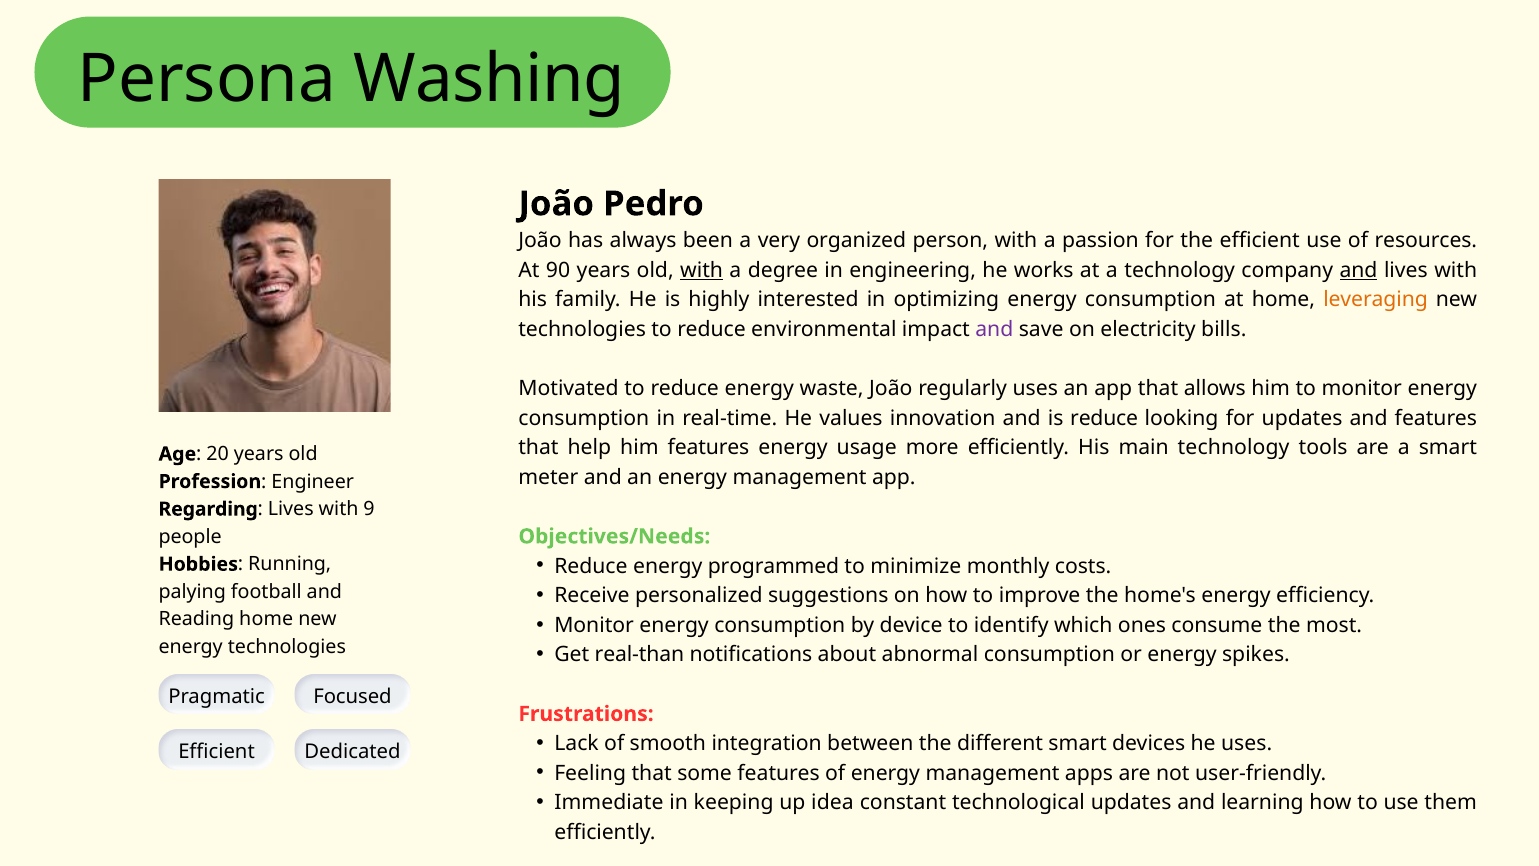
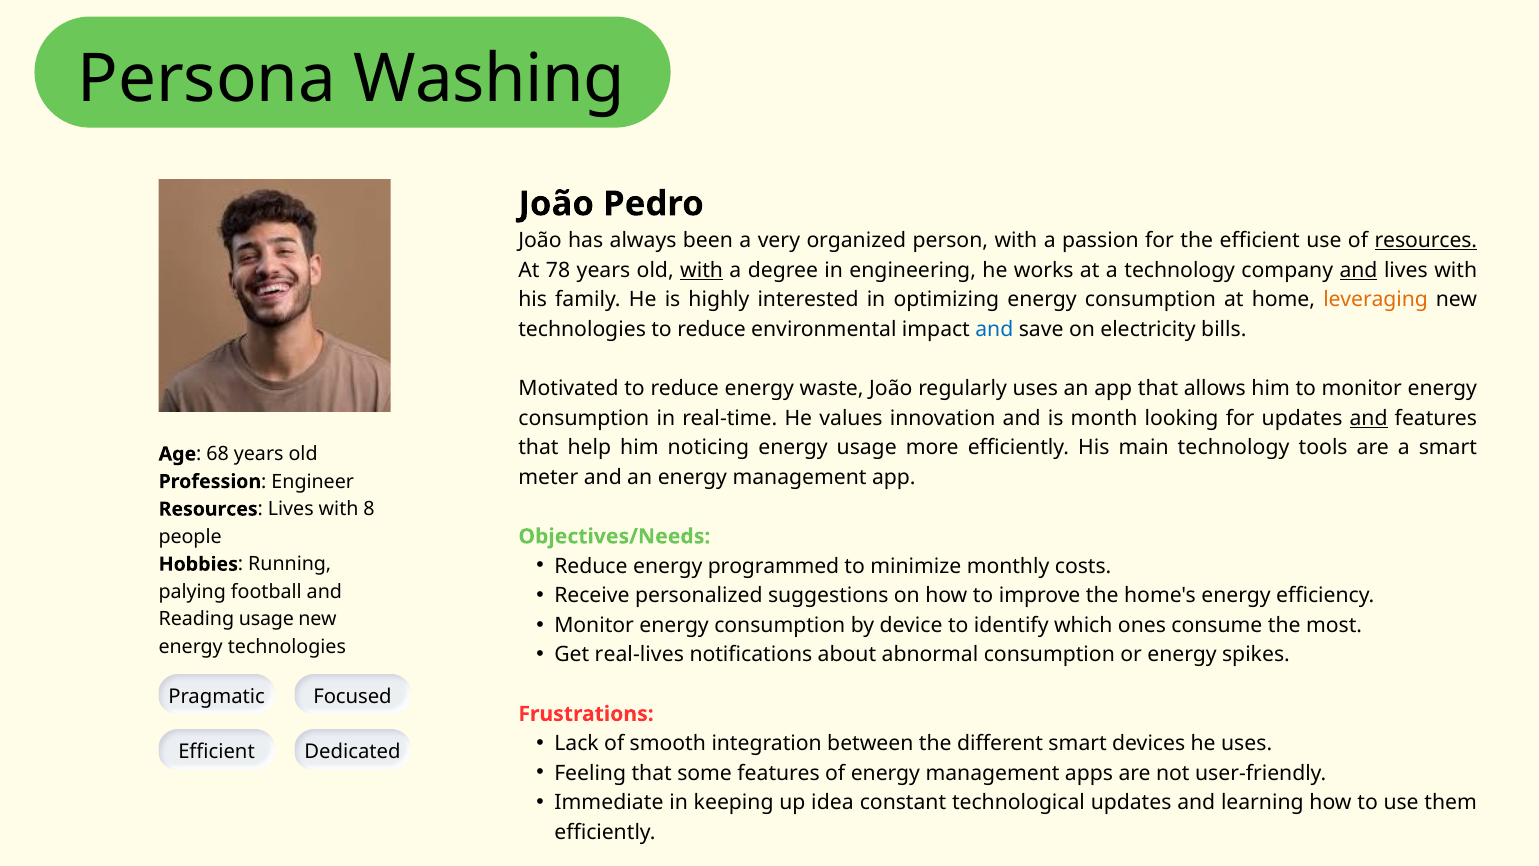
resources at (1426, 241) underline: none -> present
90: 90 -> 78
and at (994, 329) colour: purple -> blue
is reduce: reduce -> month
and at (1369, 418) underline: none -> present
him features: features -> noticing
20: 20 -> 68
Regarding at (208, 509): Regarding -> Resources
9: 9 -> 8
Reading home: home -> usage
real-than: real-than -> real-lives
